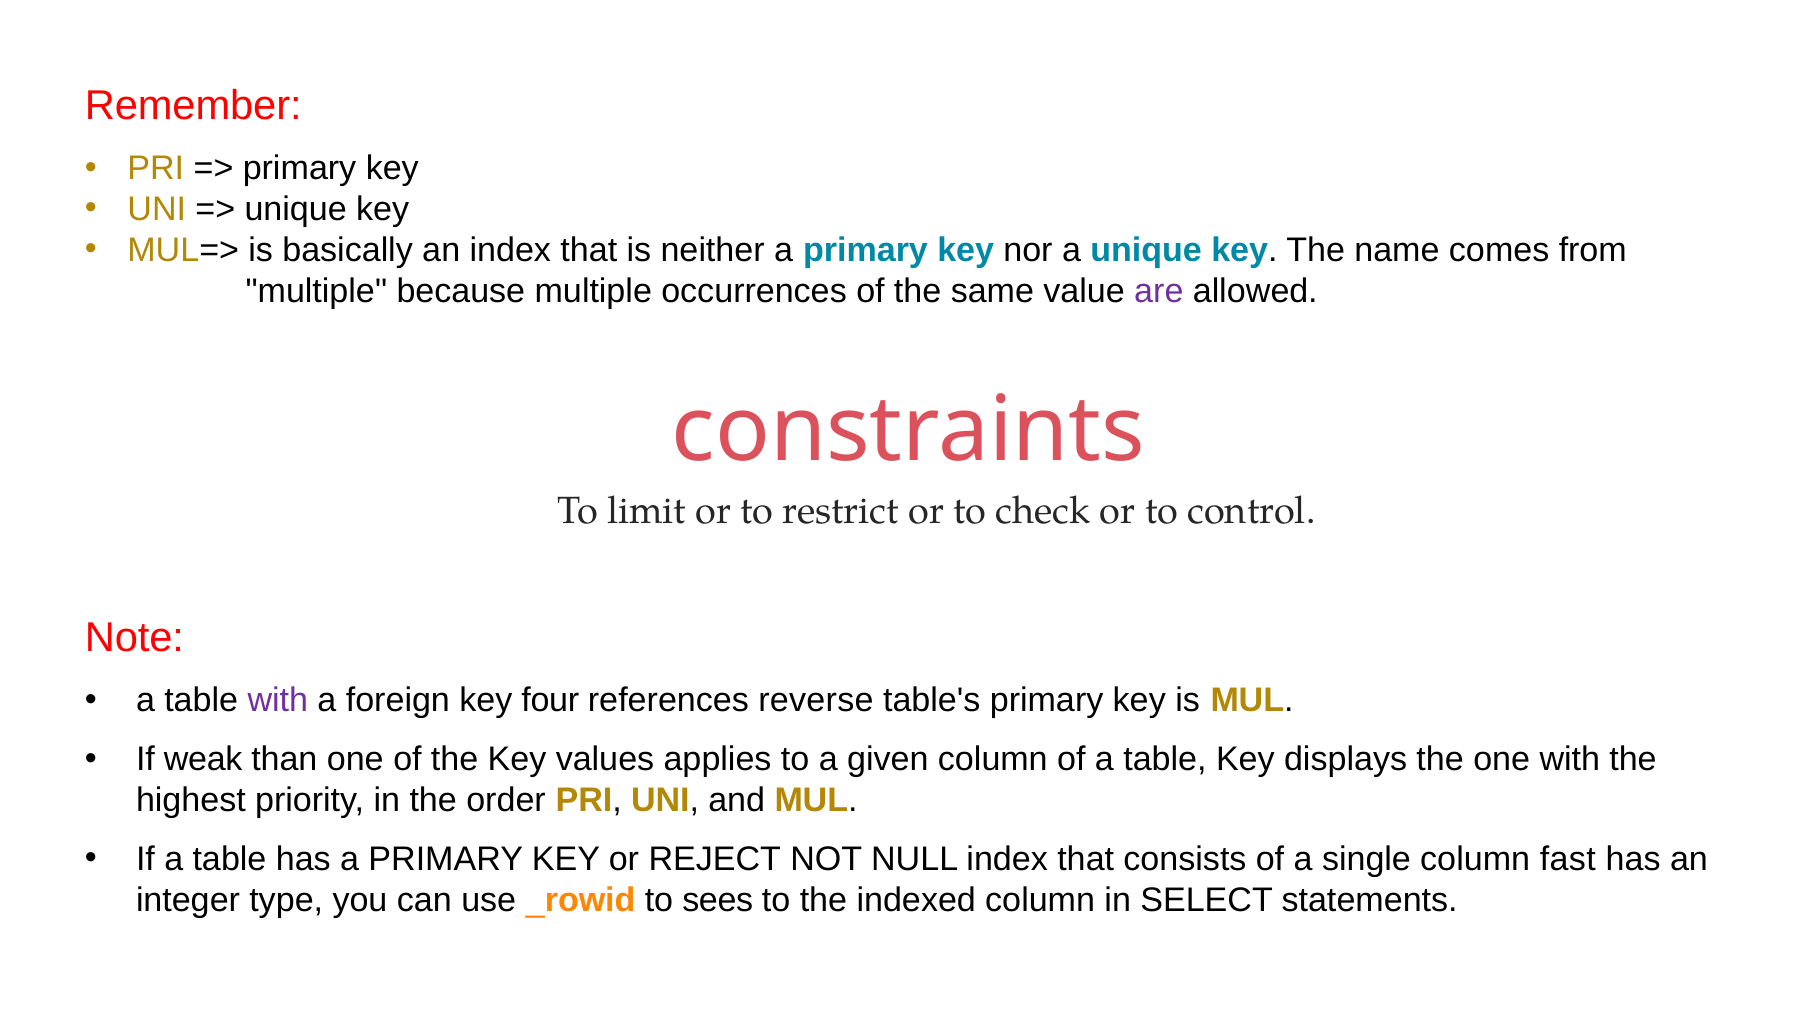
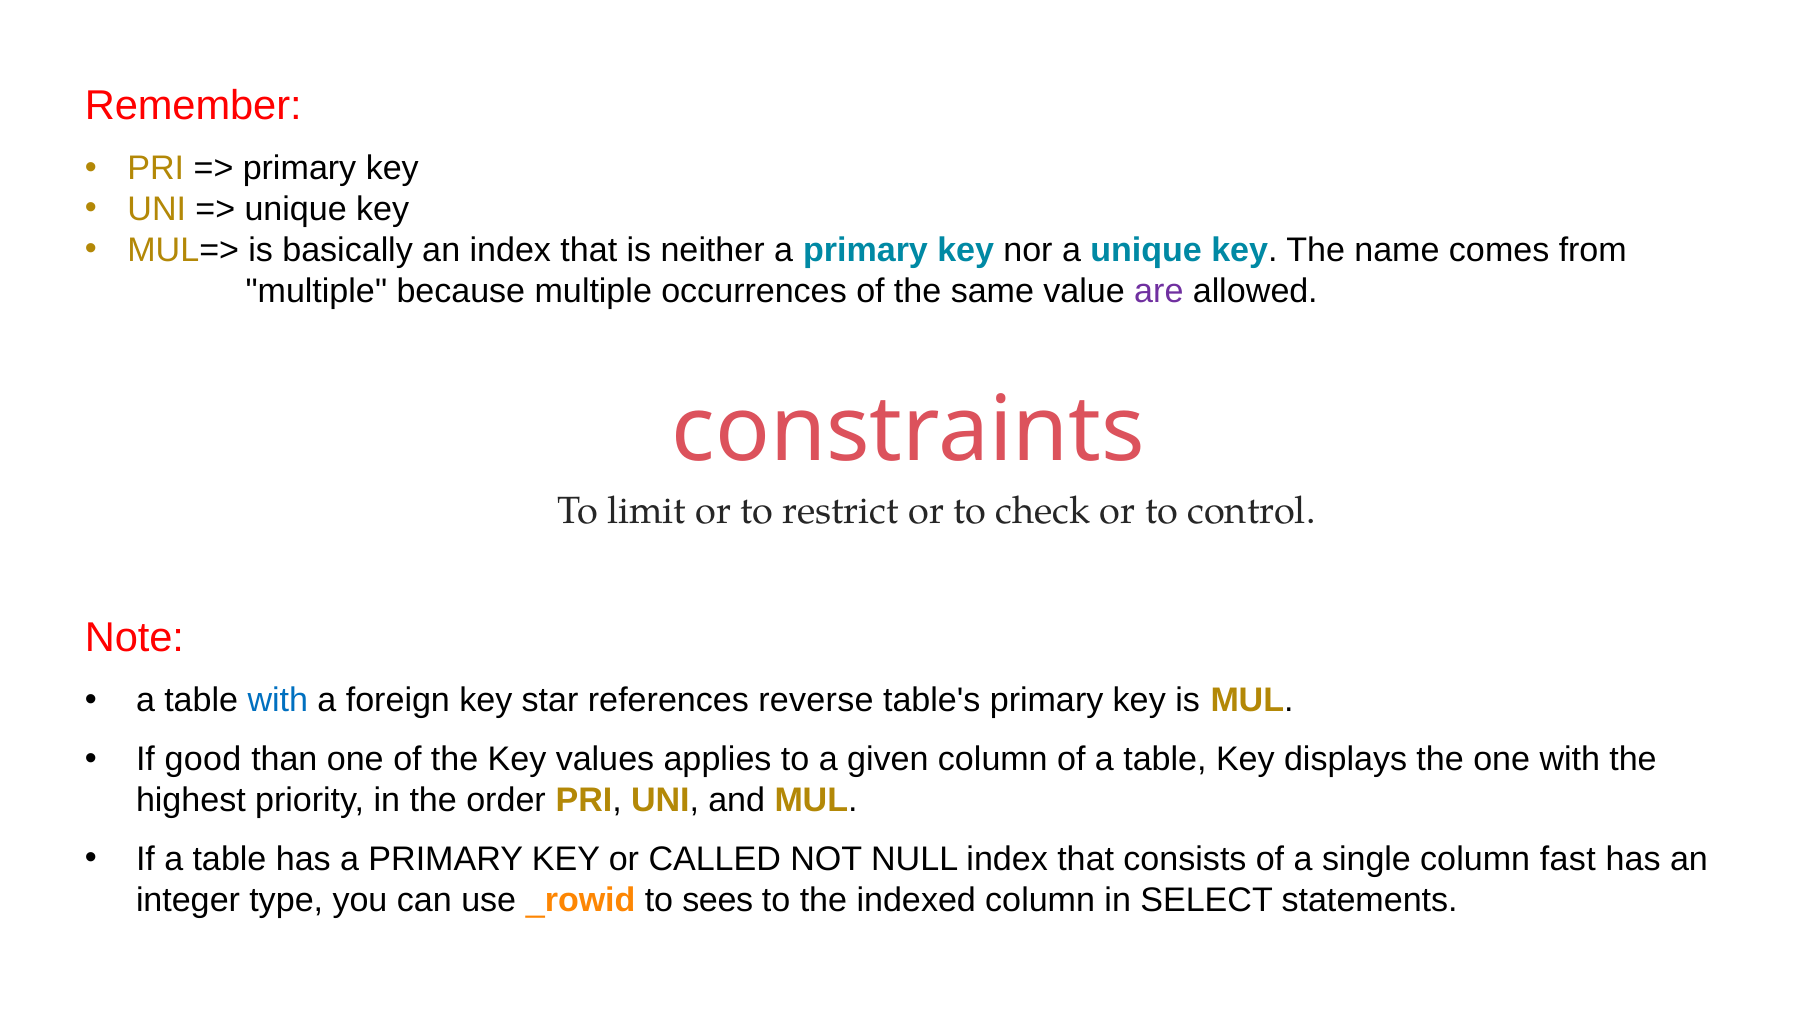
with at (278, 701) colour: purple -> blue
four: four -> star
weak: weak -> good
REJECT: REJECT -> CALLED
